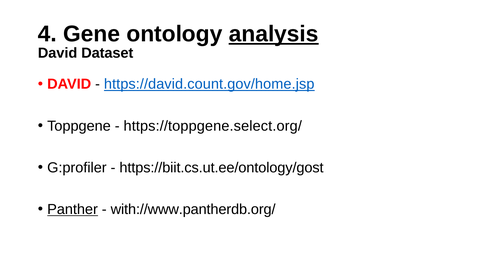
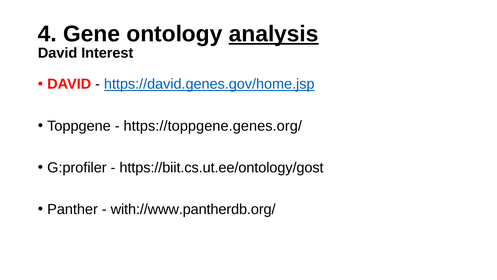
Dataset: Dataset -> Interest
https://david.count.gov/home.jsp: https://david.count.gov/home.jsp -> https://david.genes.gov/home.jsp
https://toppgene.select.org/: https://toppgene.select.org/ -> https://toppgene.genes.org/
Panther underline: present -> none
